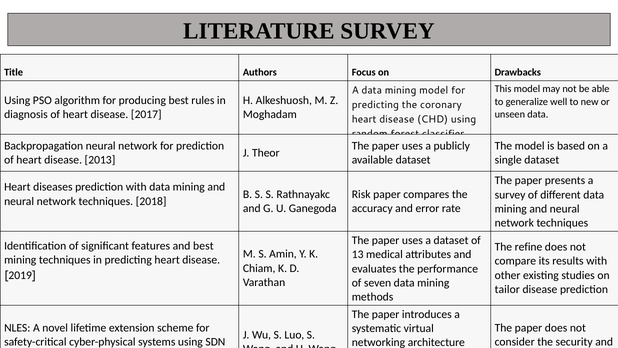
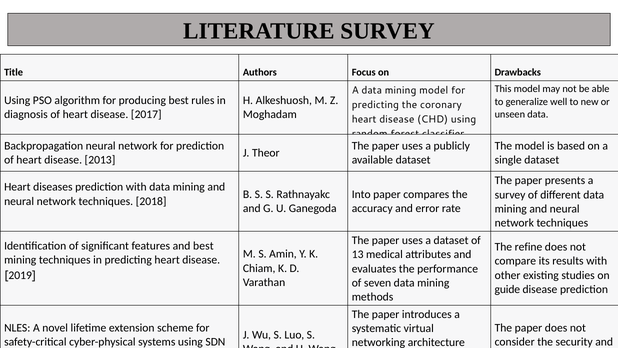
Risk: Risk -> Into
tailor: tailor -> guide
